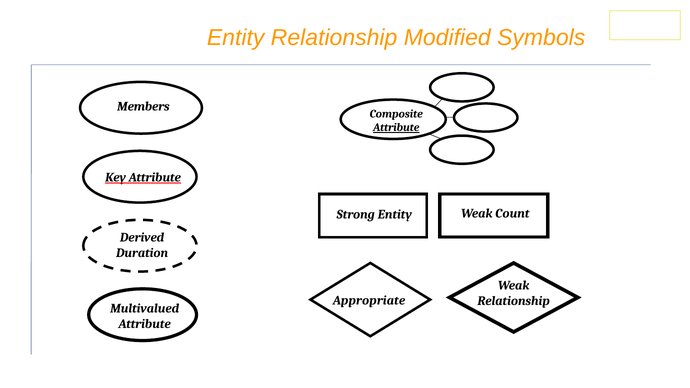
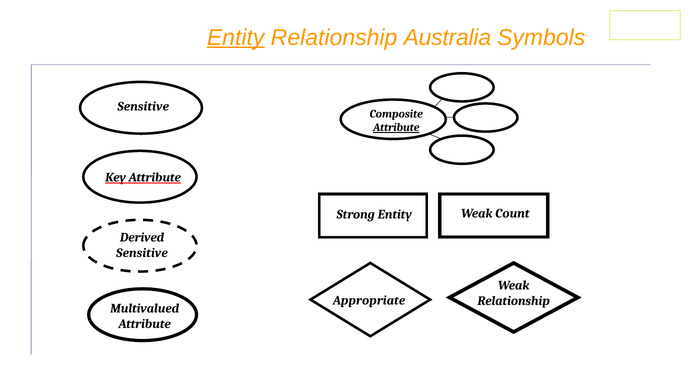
Entity at (236, 37) underline: none -> present
Modified: Modified -> Australia
Members at (143, 106): Members -> Sensitive
Duration at (142, 253): Duration -> Sensitive
